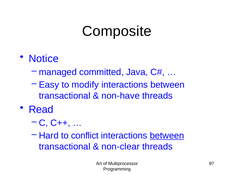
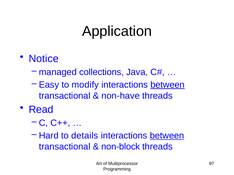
Composite: Composite -> Application
committed: committed -> collections
between at (168, 85) underline: none -> present
conflict: conflict -> details
non-clear: non-clear -> non-block
